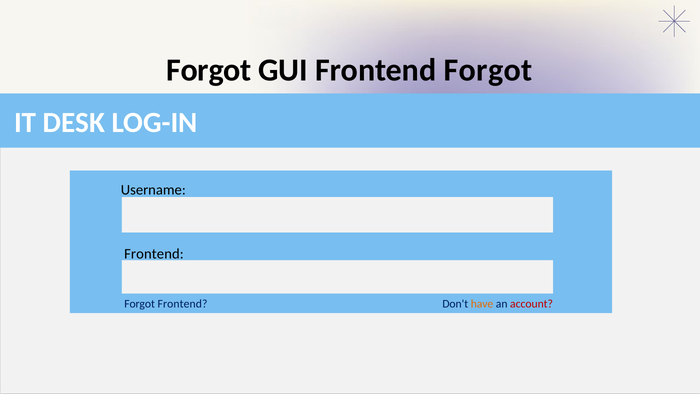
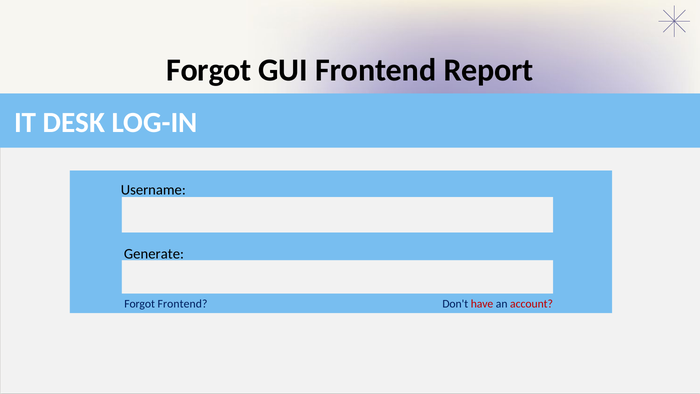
GUI Frontend Forgot: Forgot -> Report
Frontend at (154, 254): Frontend -> Generate
have colour: orange -> red
